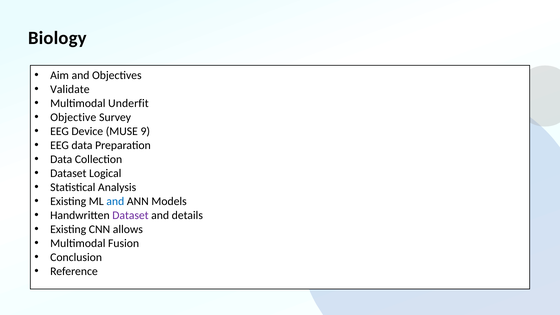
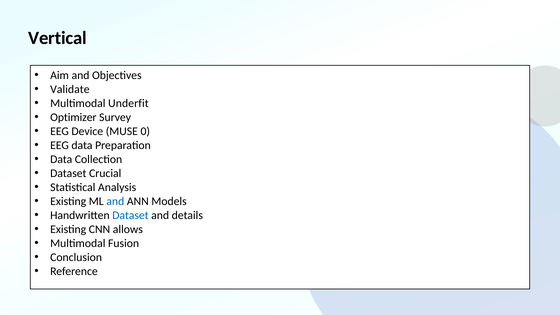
Biology: Biology -> Vertical
Objective: Objective -> Optimizer
9: 9 -> 0
Logical: Logical -> Crucial
Dataset at (130, 215) colour: purple -> blue
